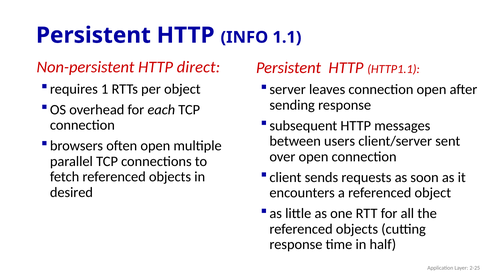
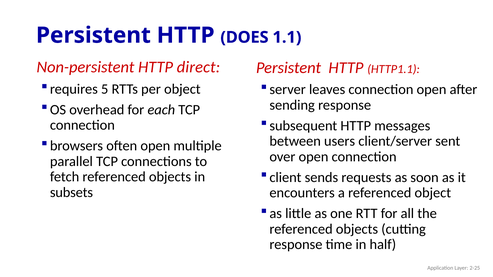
INFO: INFO -> DOES
1: 1 -> 5
desired: desired -> subsets
